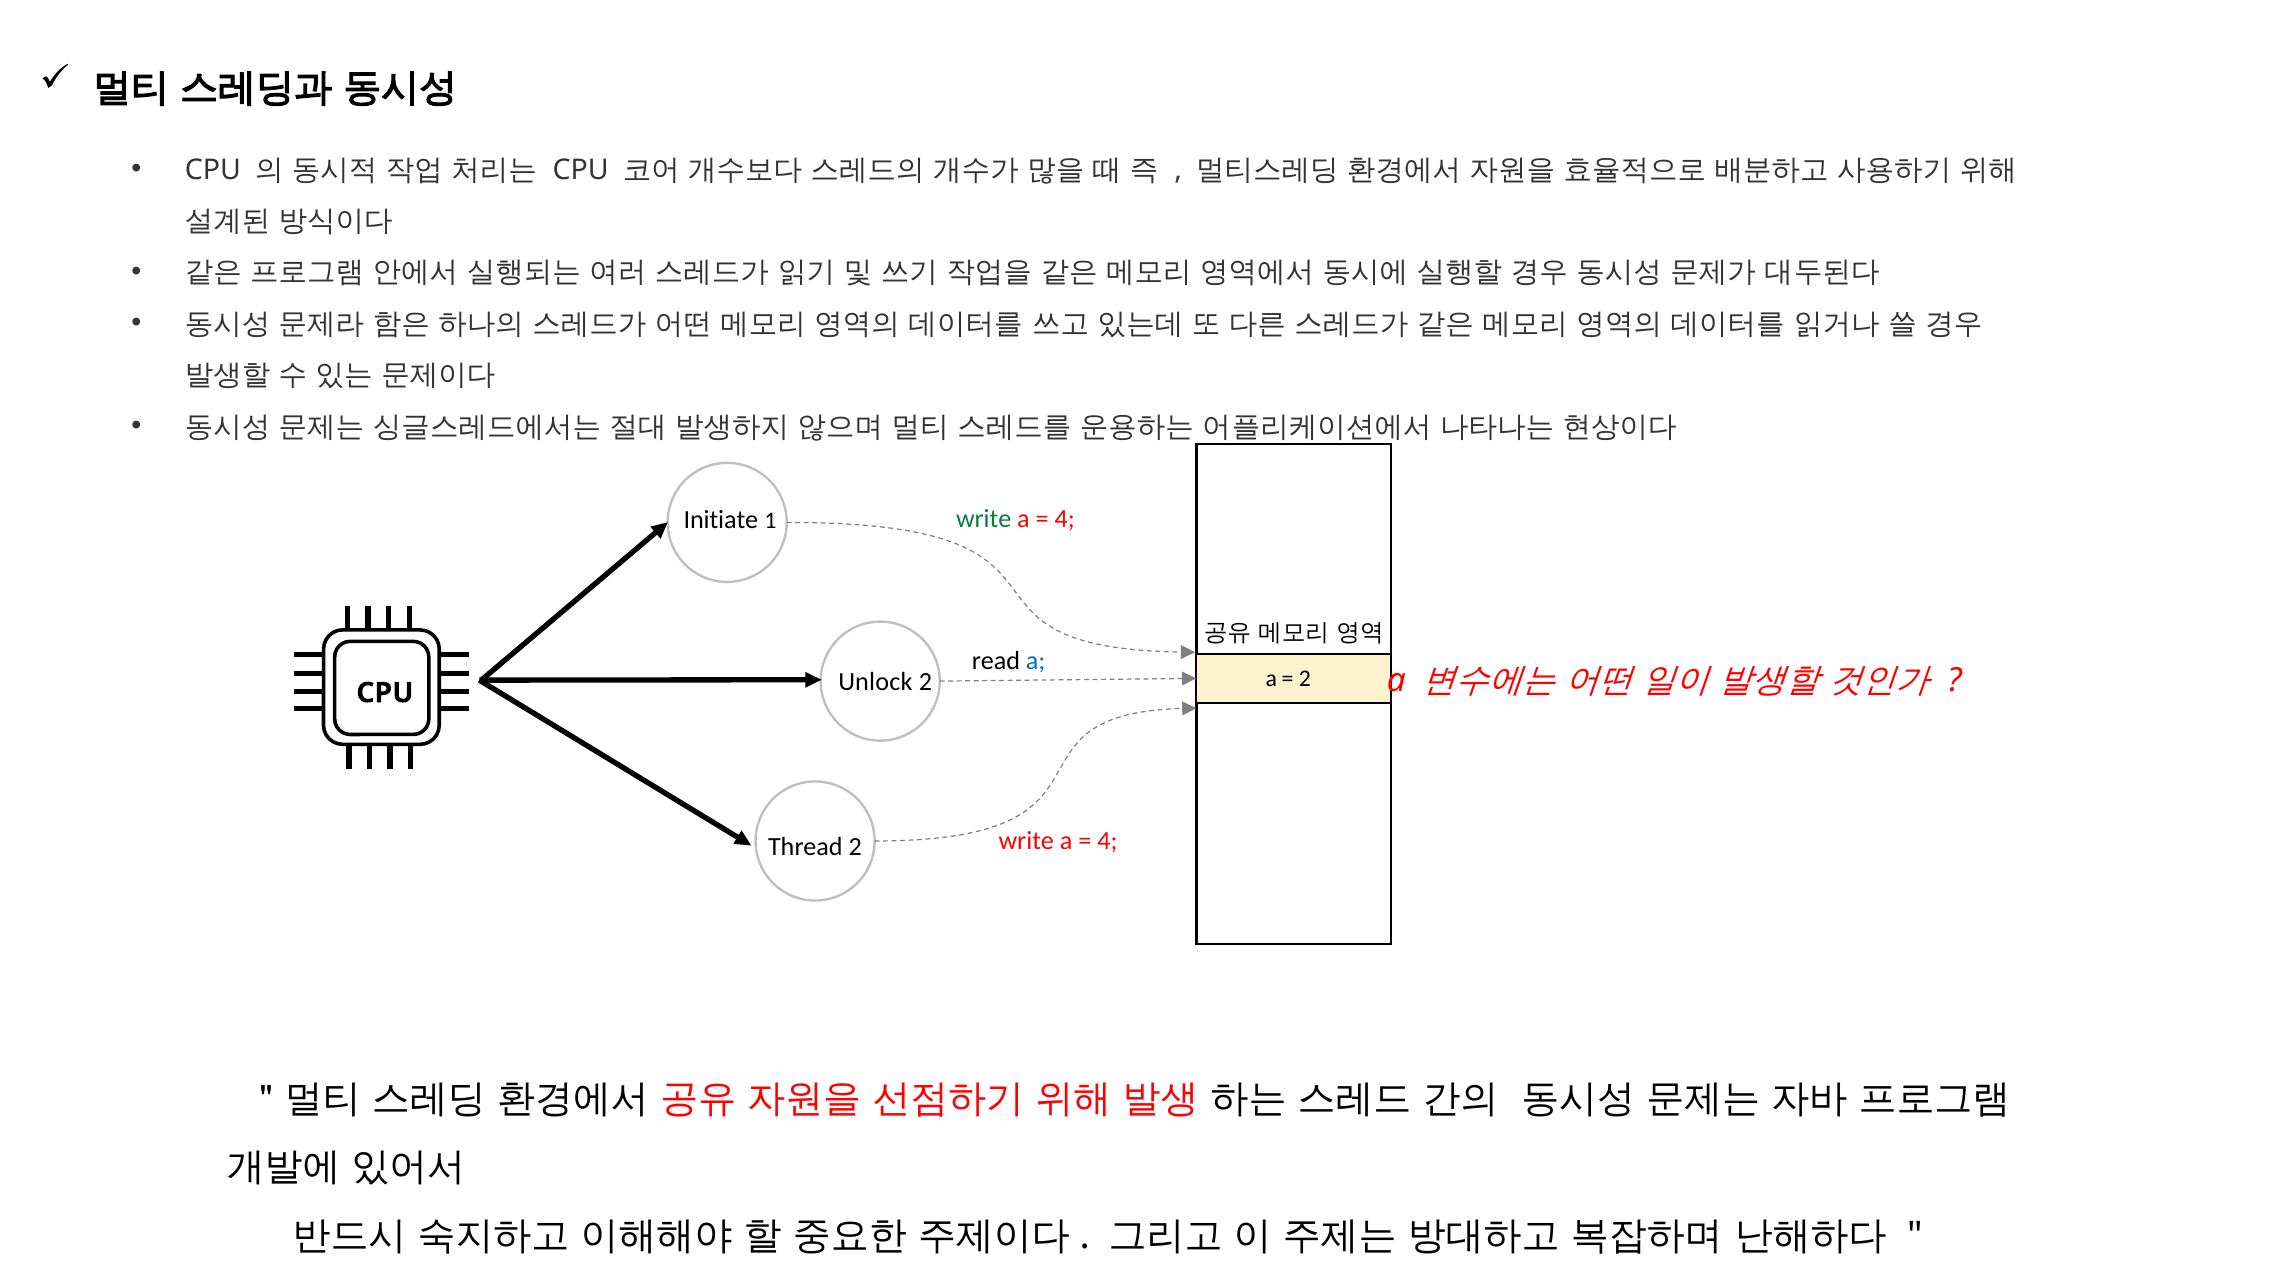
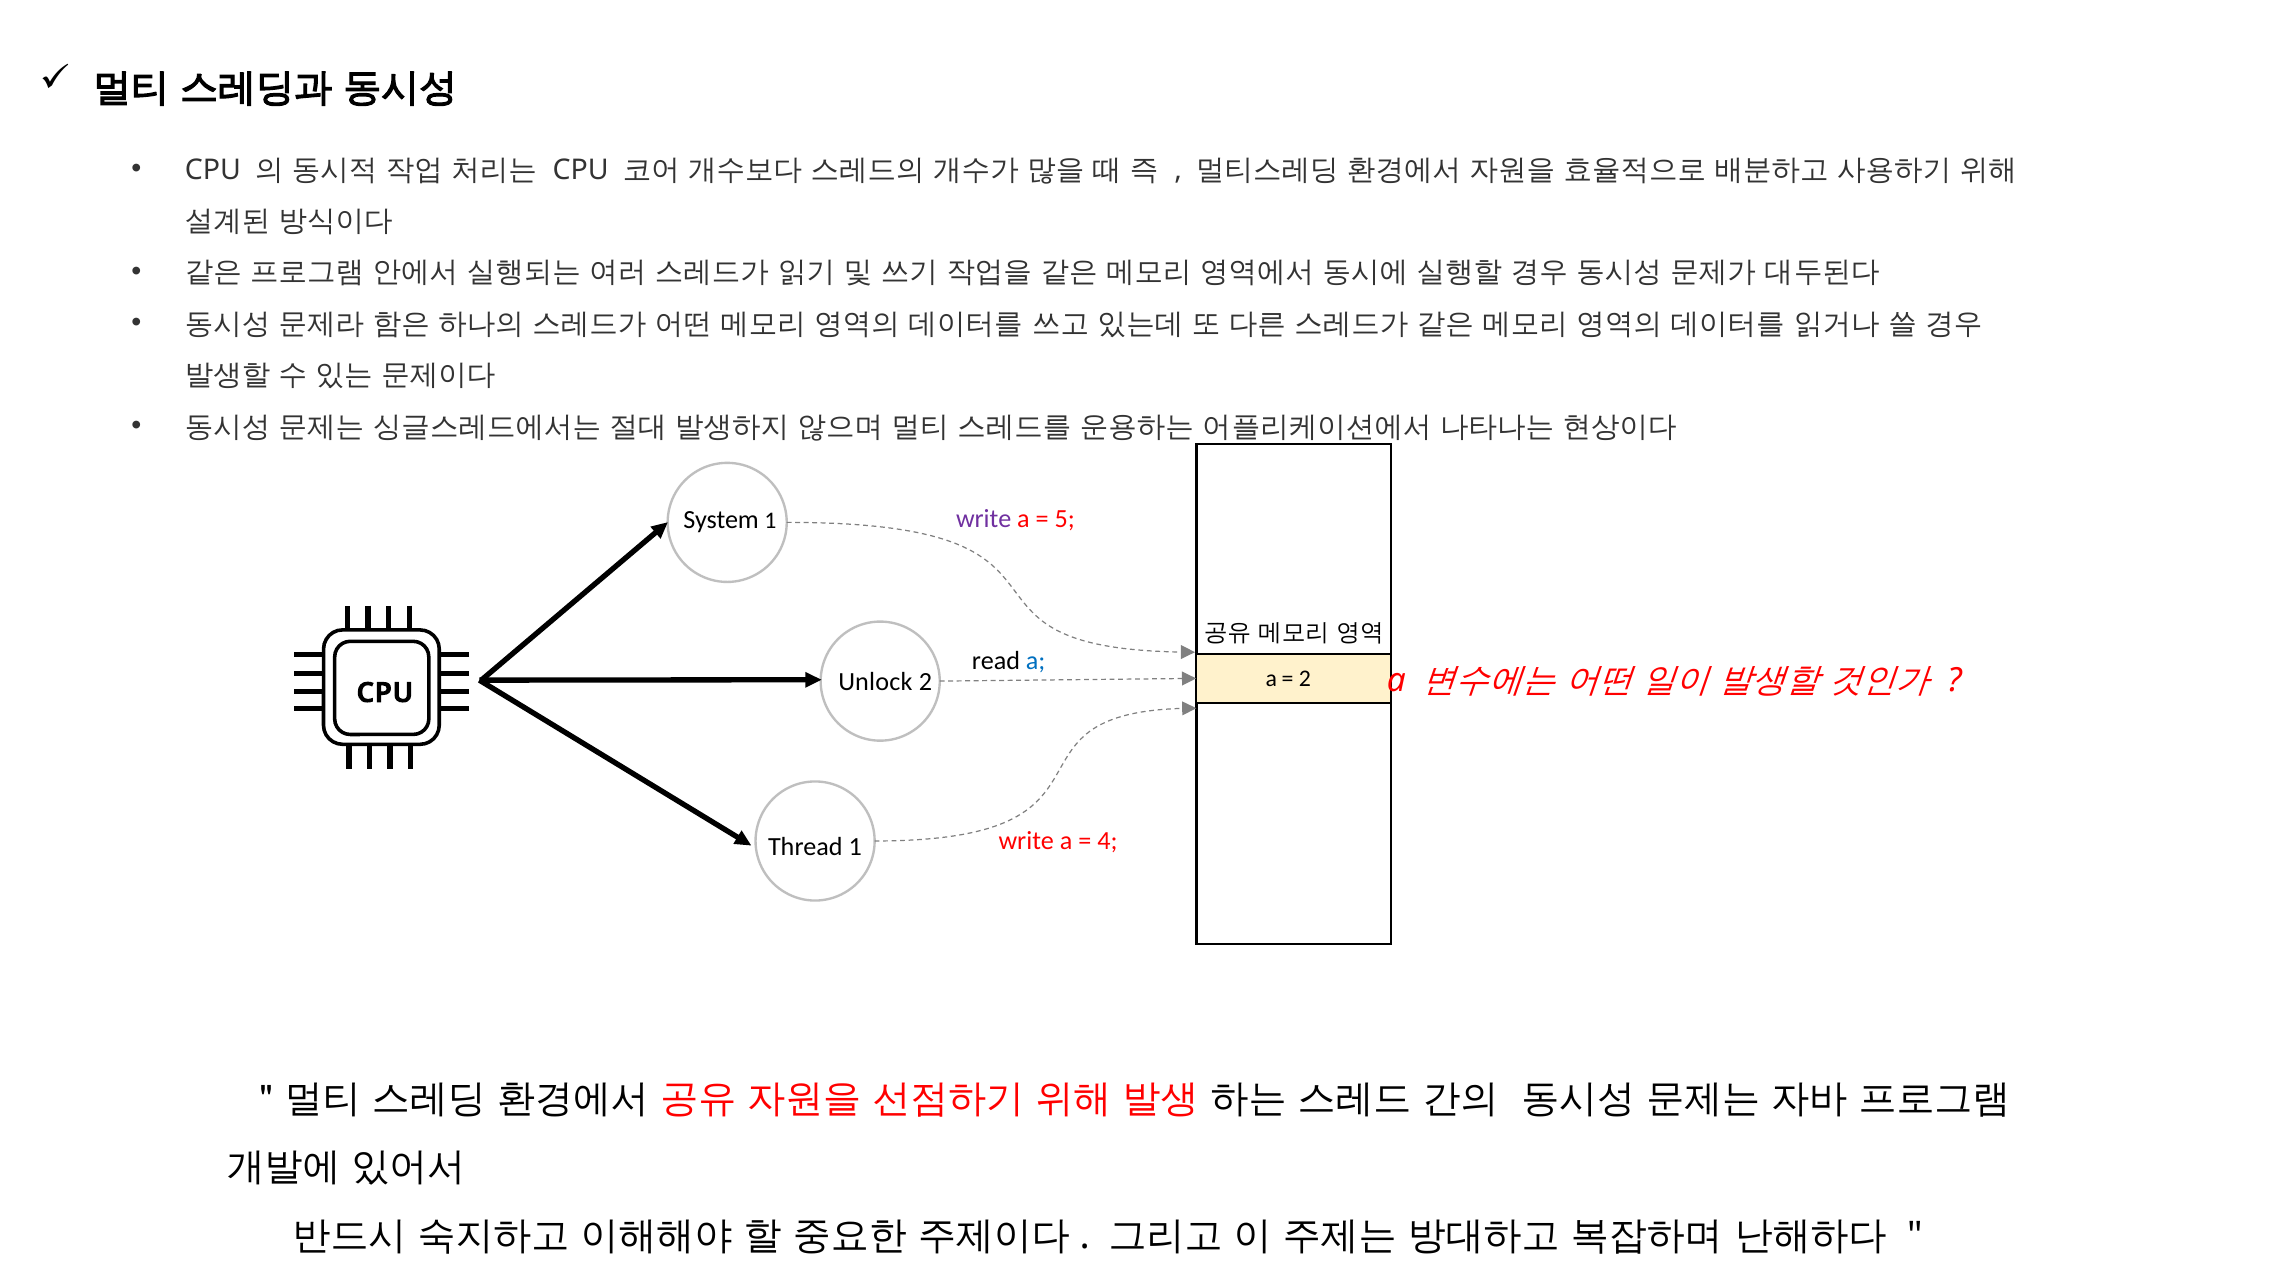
write at (984, 519) colour: green -> purple
4 at (1065, 519): 4 -> 5
Initiate: Initiate -> System
Thread 2: 2 -> 1
